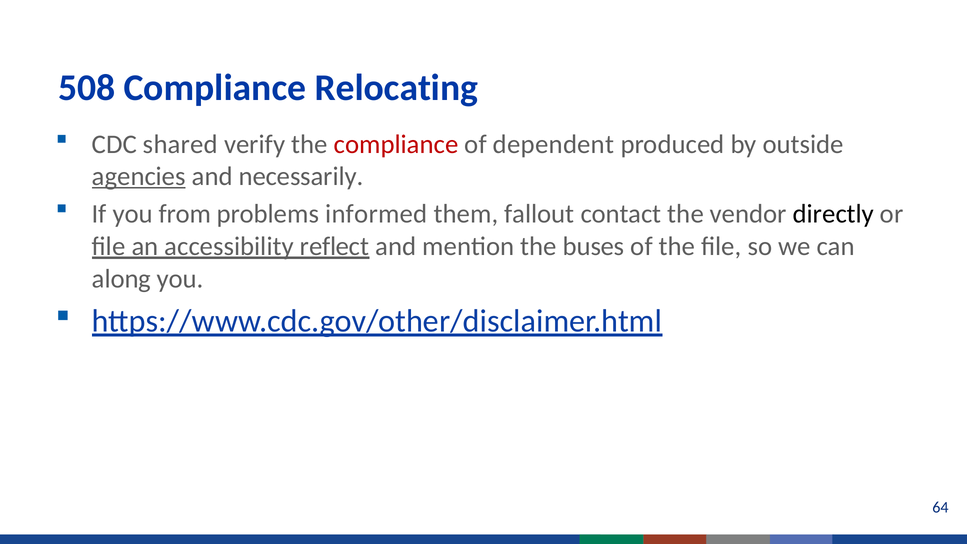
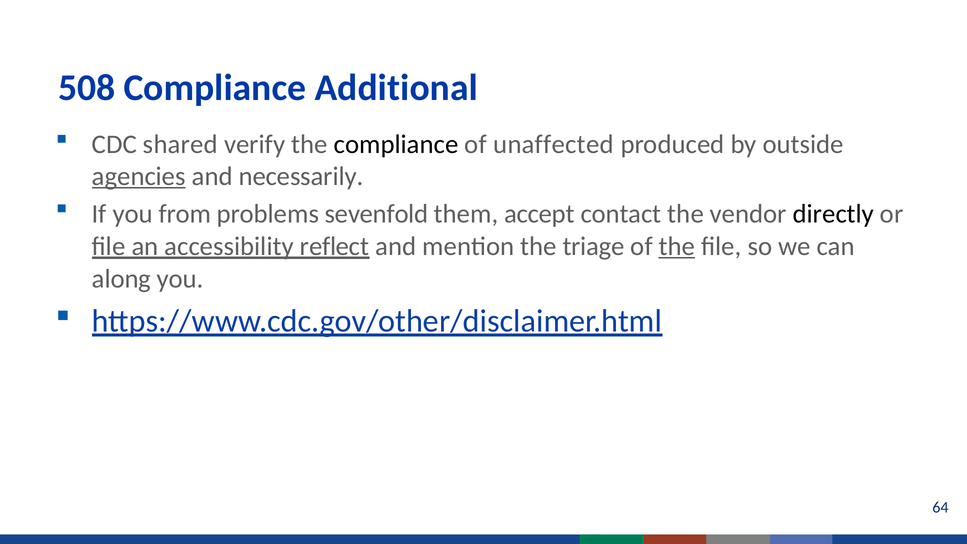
Relocating: Relocating -> Additional
compliance at (396, 144) colour: red -> black
dependent: dependent -> unaffected
informed: informed -> sevenfold
fallout: fallout -> accept
buses: buses -> triage
the at (677, 246) underline: none -> present
